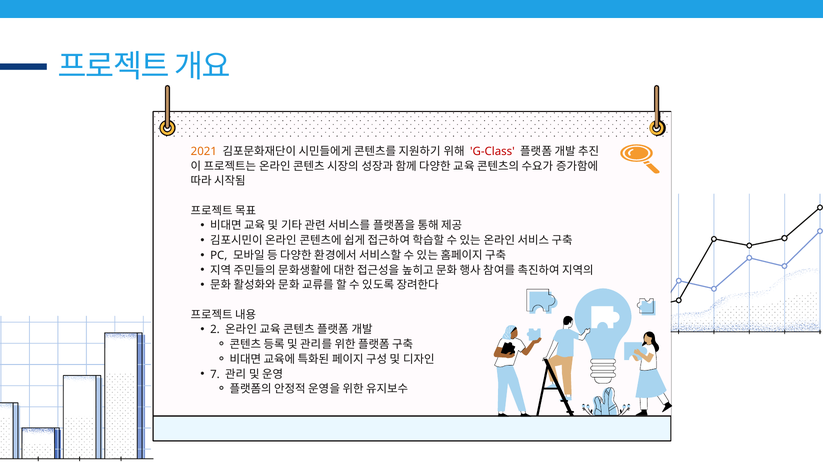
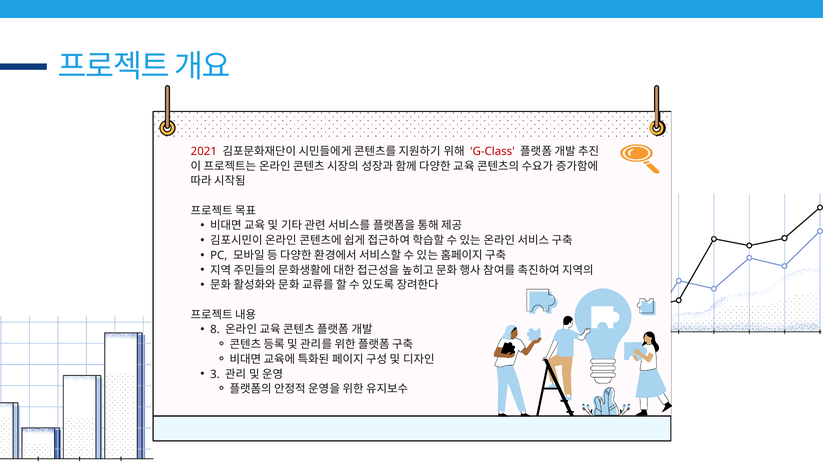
2021 colour: orange -> red
2: 2 -> 8
7: 7 -> 3
